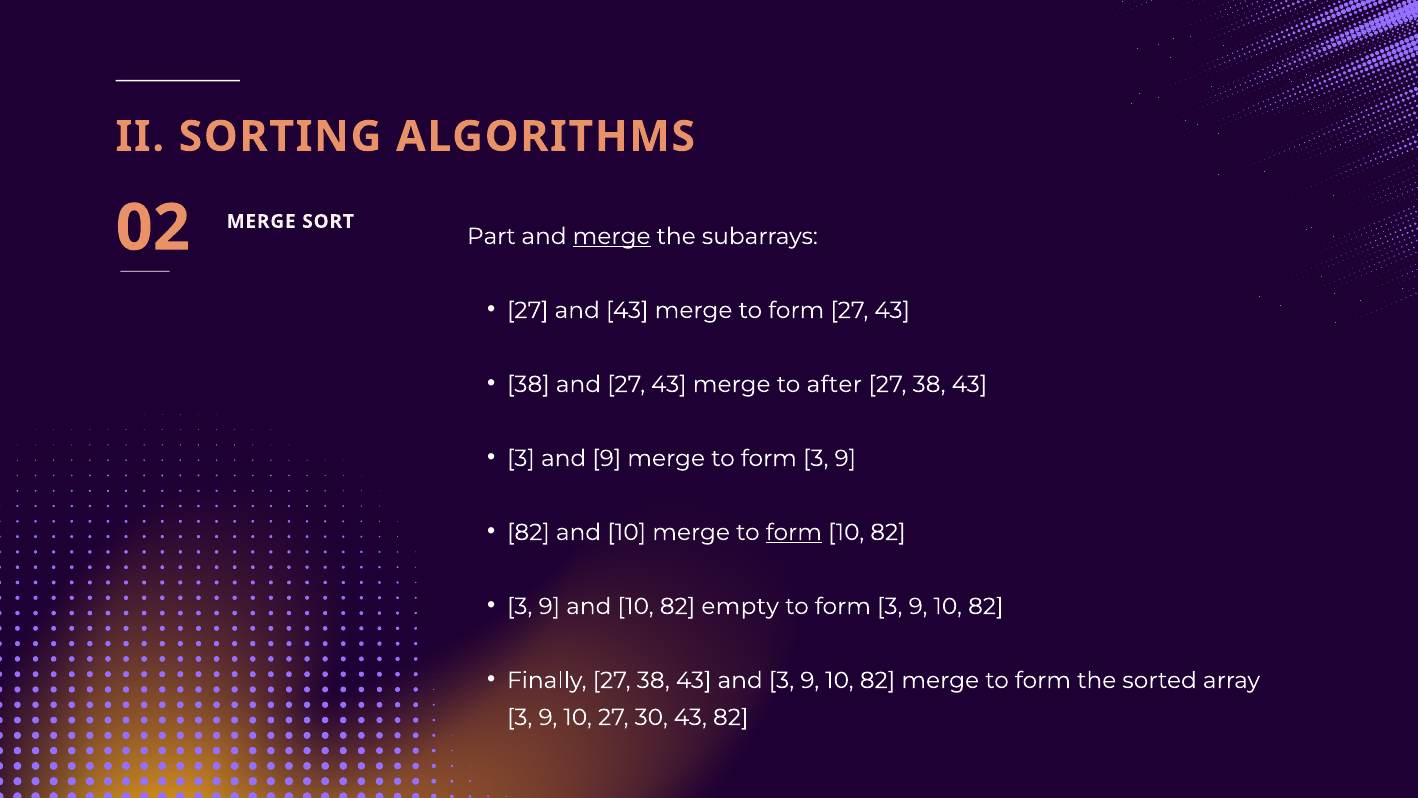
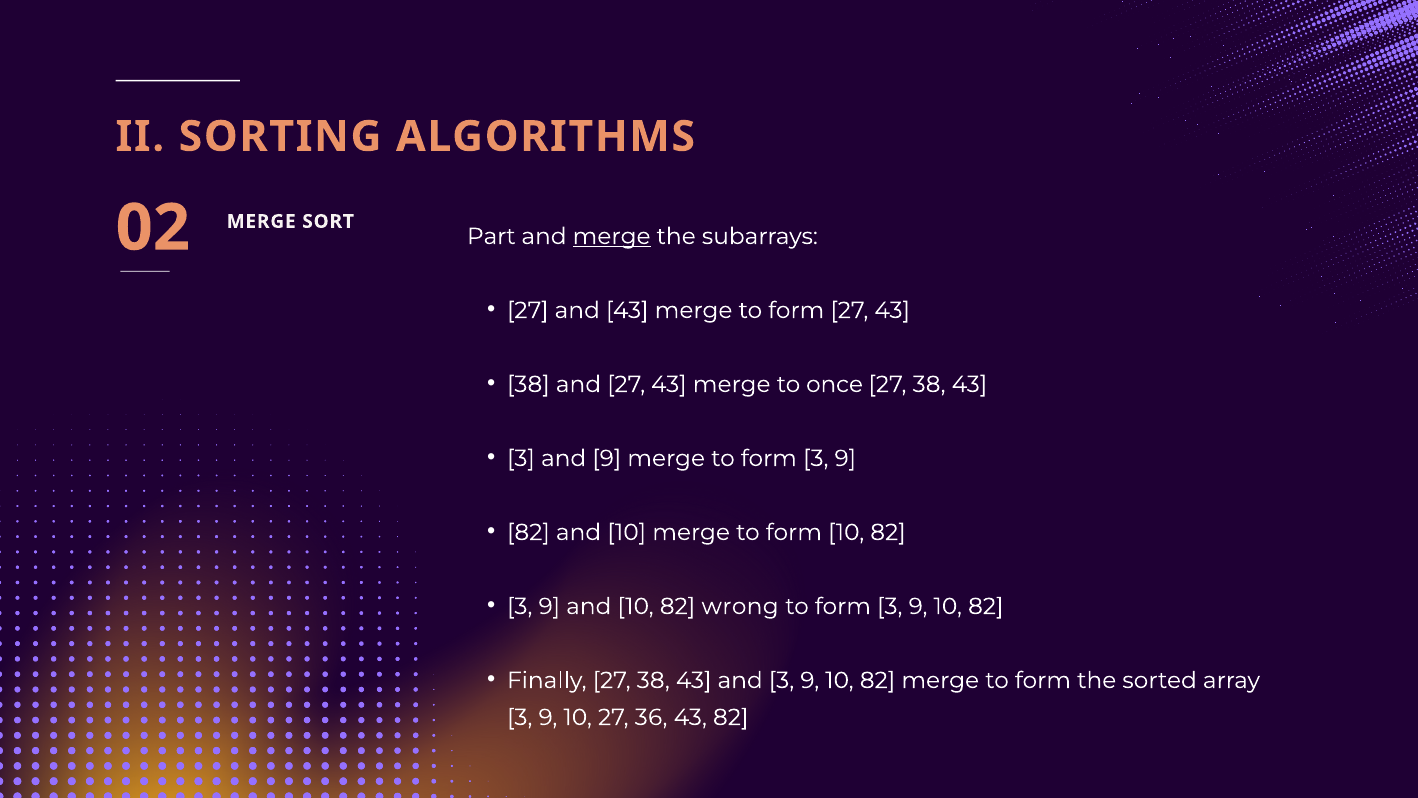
after: after -> once
form at (794, 532) underline: present -> none
empty: empty -> wrong
30: 30 -> 36
